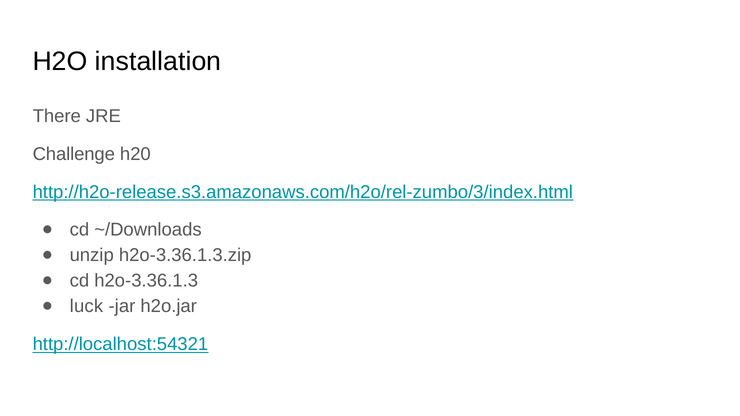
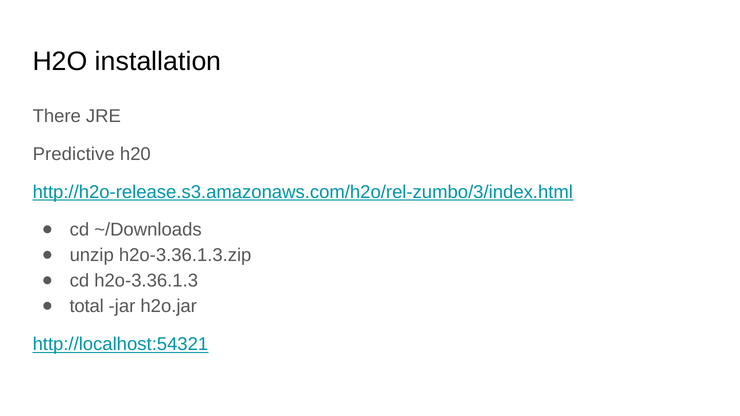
Challenge: Challenge -> Predictive
luck: luck -> total
